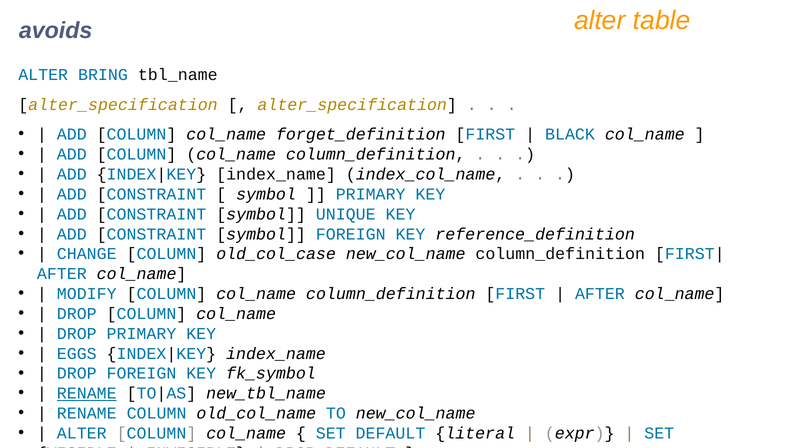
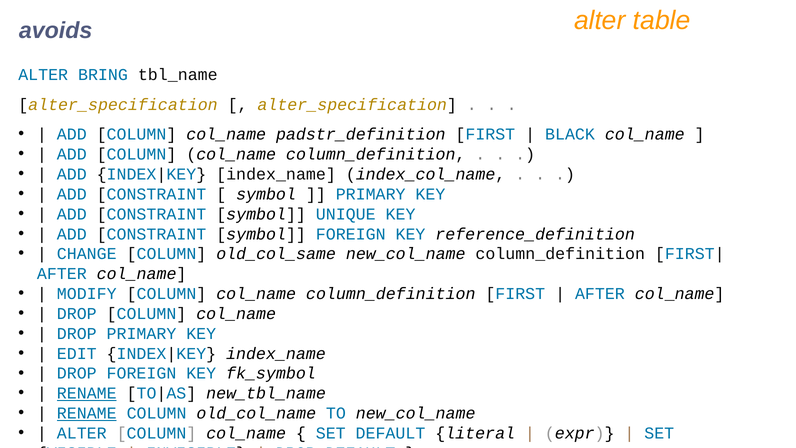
forget_definition: forget_definition -> padstr_definition
old_col_case: old_col_case -> old_col_same
EGGS: EGGS -> EDIT
RENAME at (87, 413) underline: none -> present
